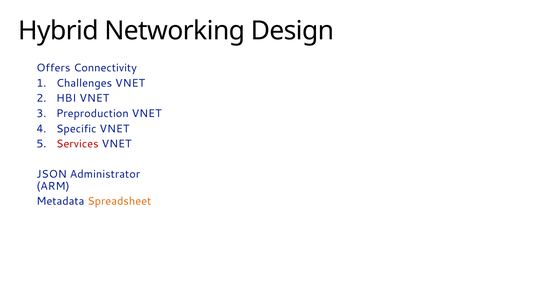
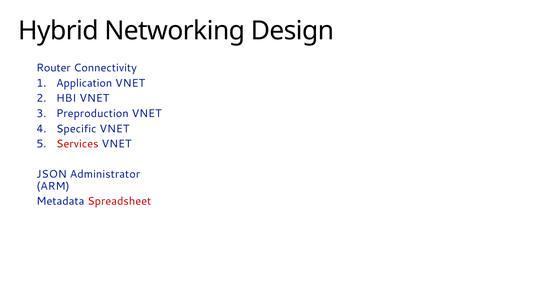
Offers: Offers -> Router
Challenges: Challenges -> Application
Spreadsheet colour: orange -> red
